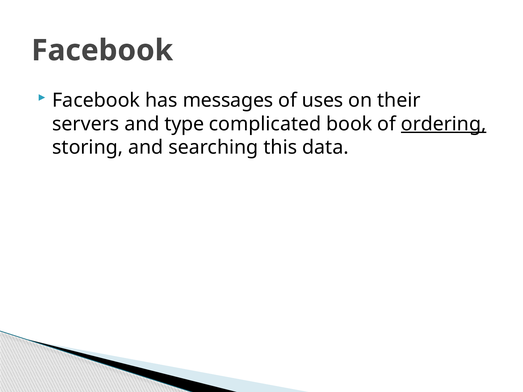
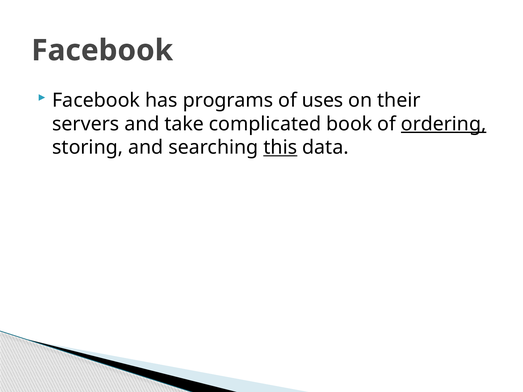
messages: messages -> programs
type: type -> take
this underline: none -> present
